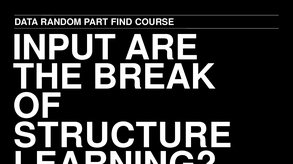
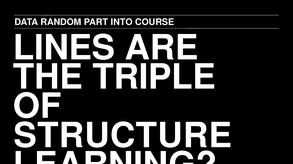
FIND: FIND -> INTO
INPUT: INPUT -> LINES
BREAK: BREAK -> TRIPLE
